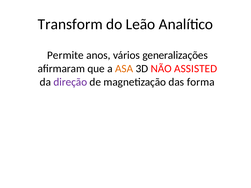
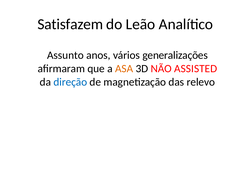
Transform: Transform -> Satisfazem
Permite: Permite -> Assunto
direção colour: purple -> blue
forma: forma -> relevo
